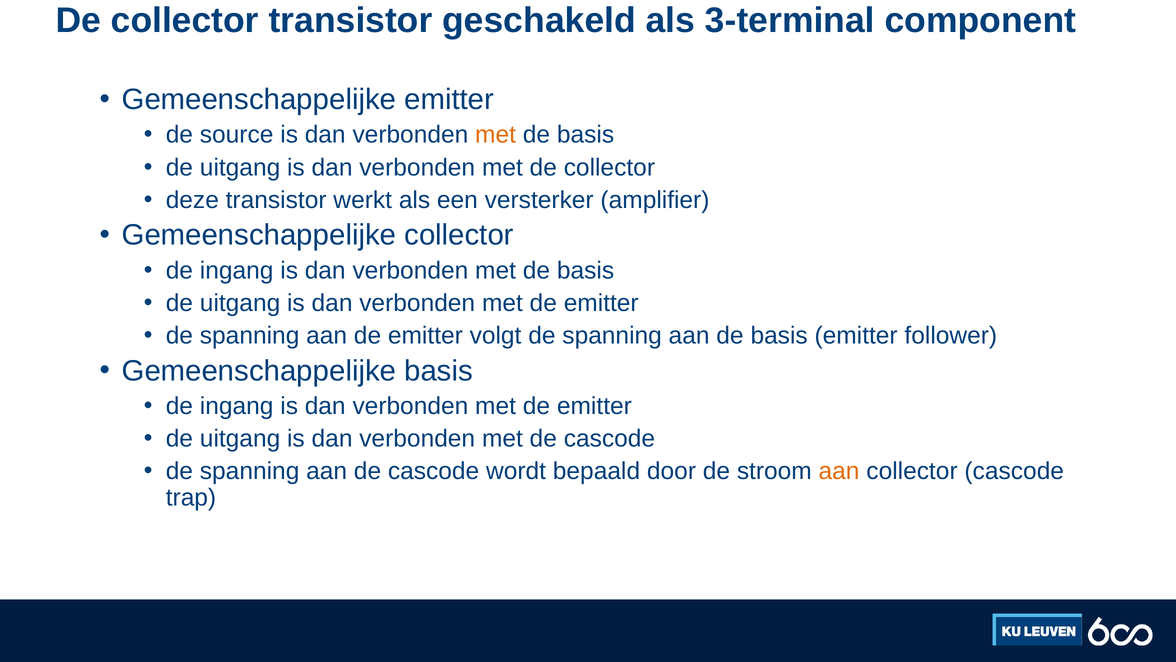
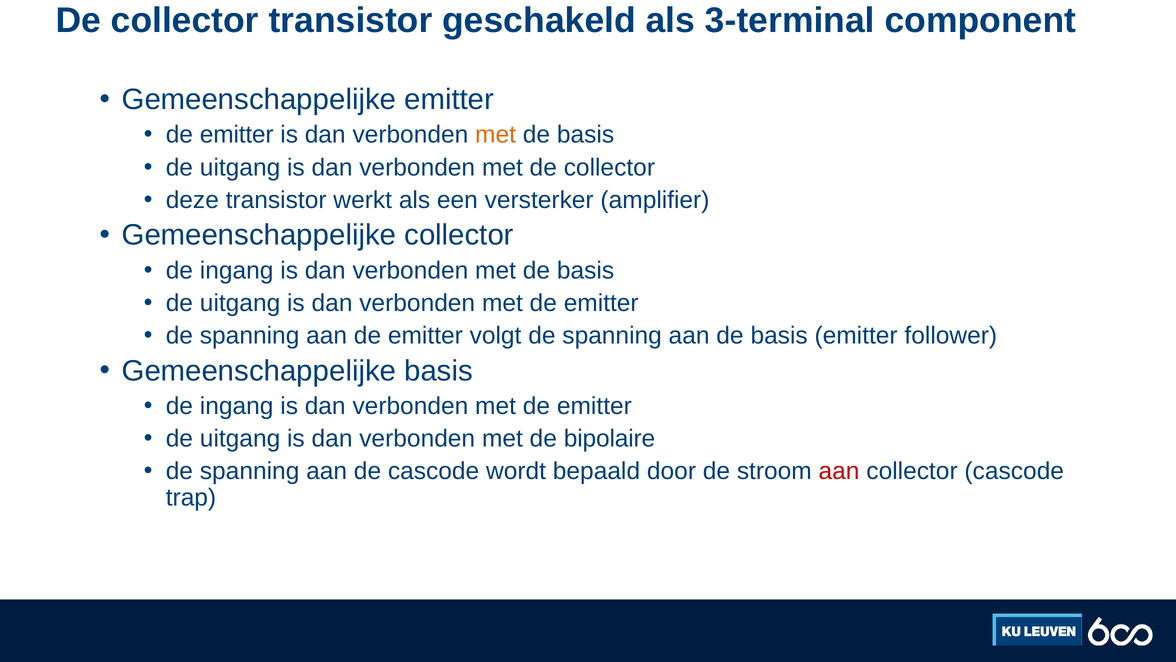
source at (237, 135): source -> emitter
met de cascode: cascode -> bipolaire
aan at (839, 471) colour: orange -> red
